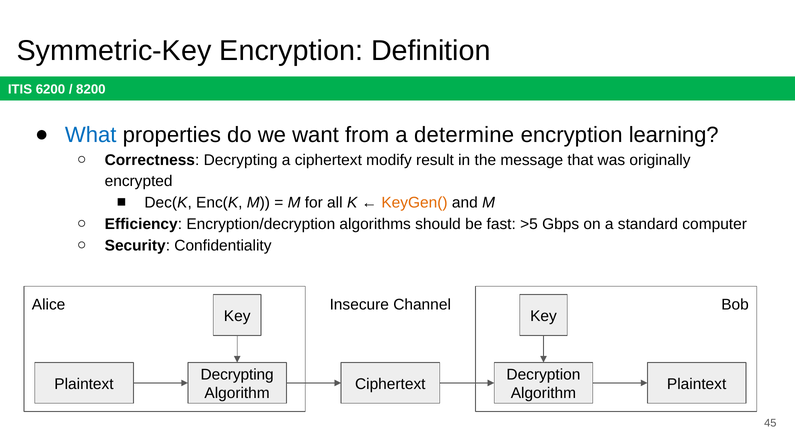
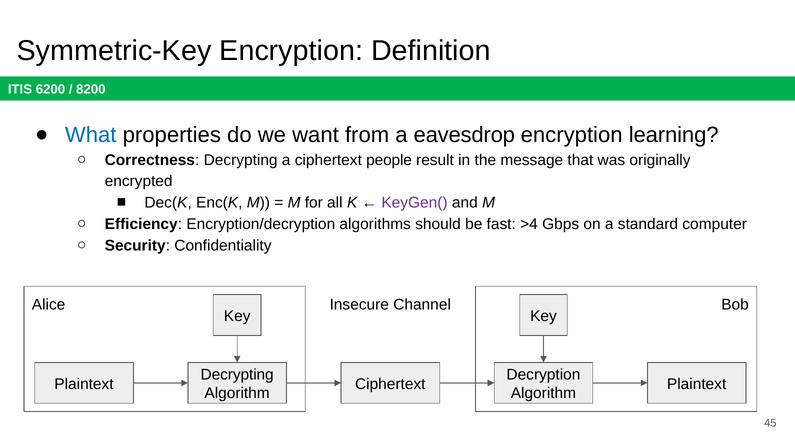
determine: determine -> eavesdrop
modify: modify -> people
KeyGen( colour: orange -> purple
>5: >5 -> >4
